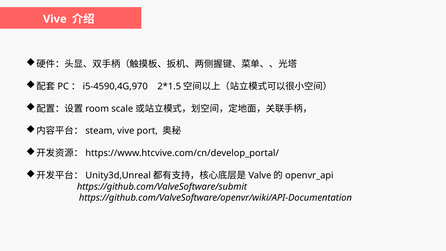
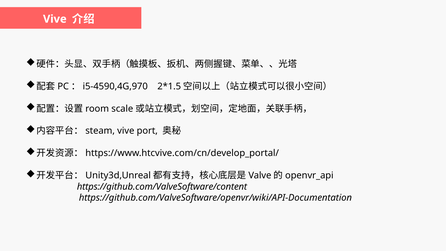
https://github.com/ValveSoftware/submit: https://github.com/ValveSoftware/submit -> https://github.com/ValveSoftware/content
